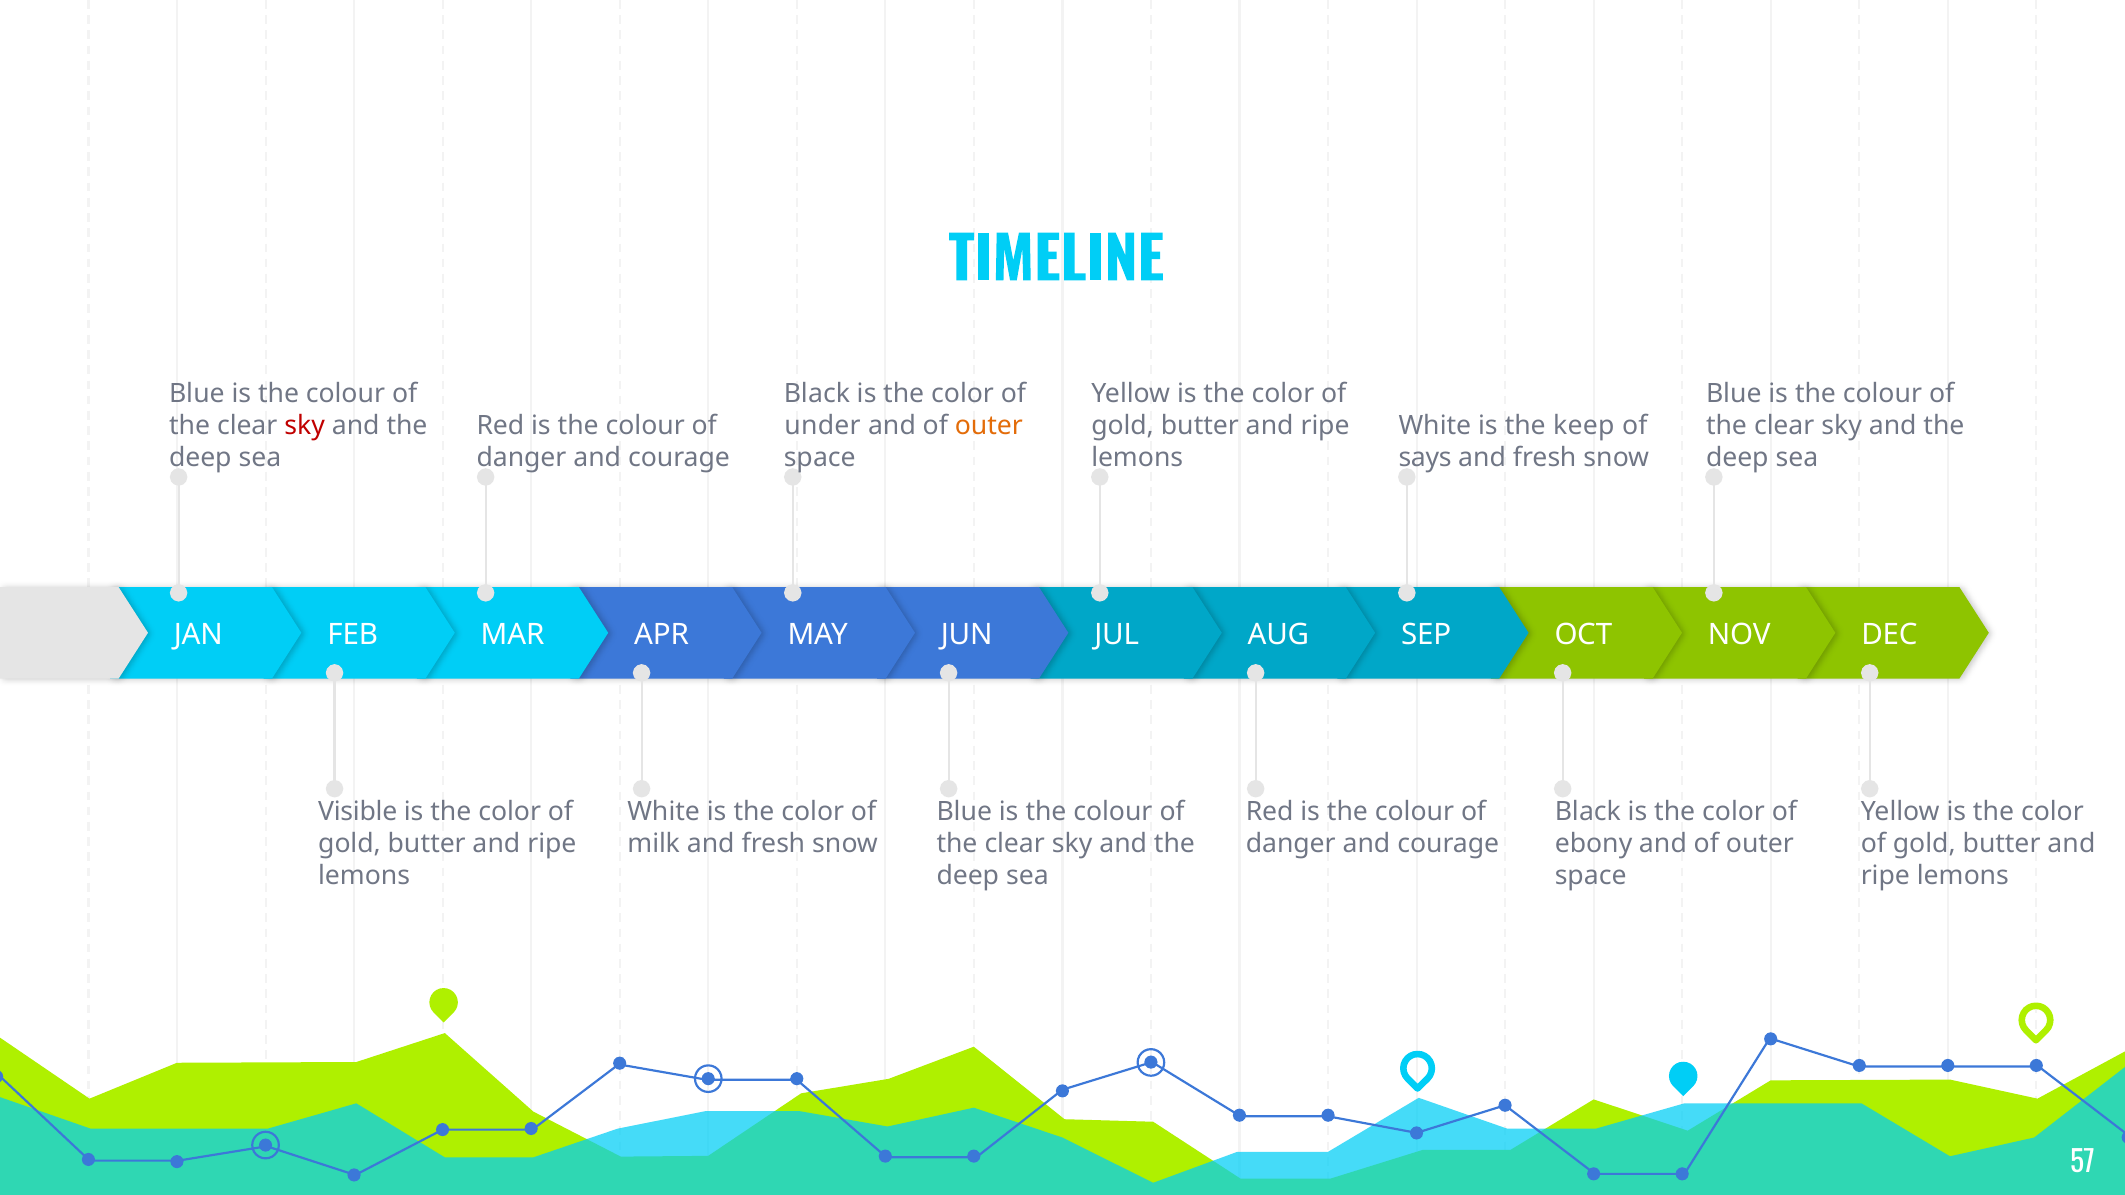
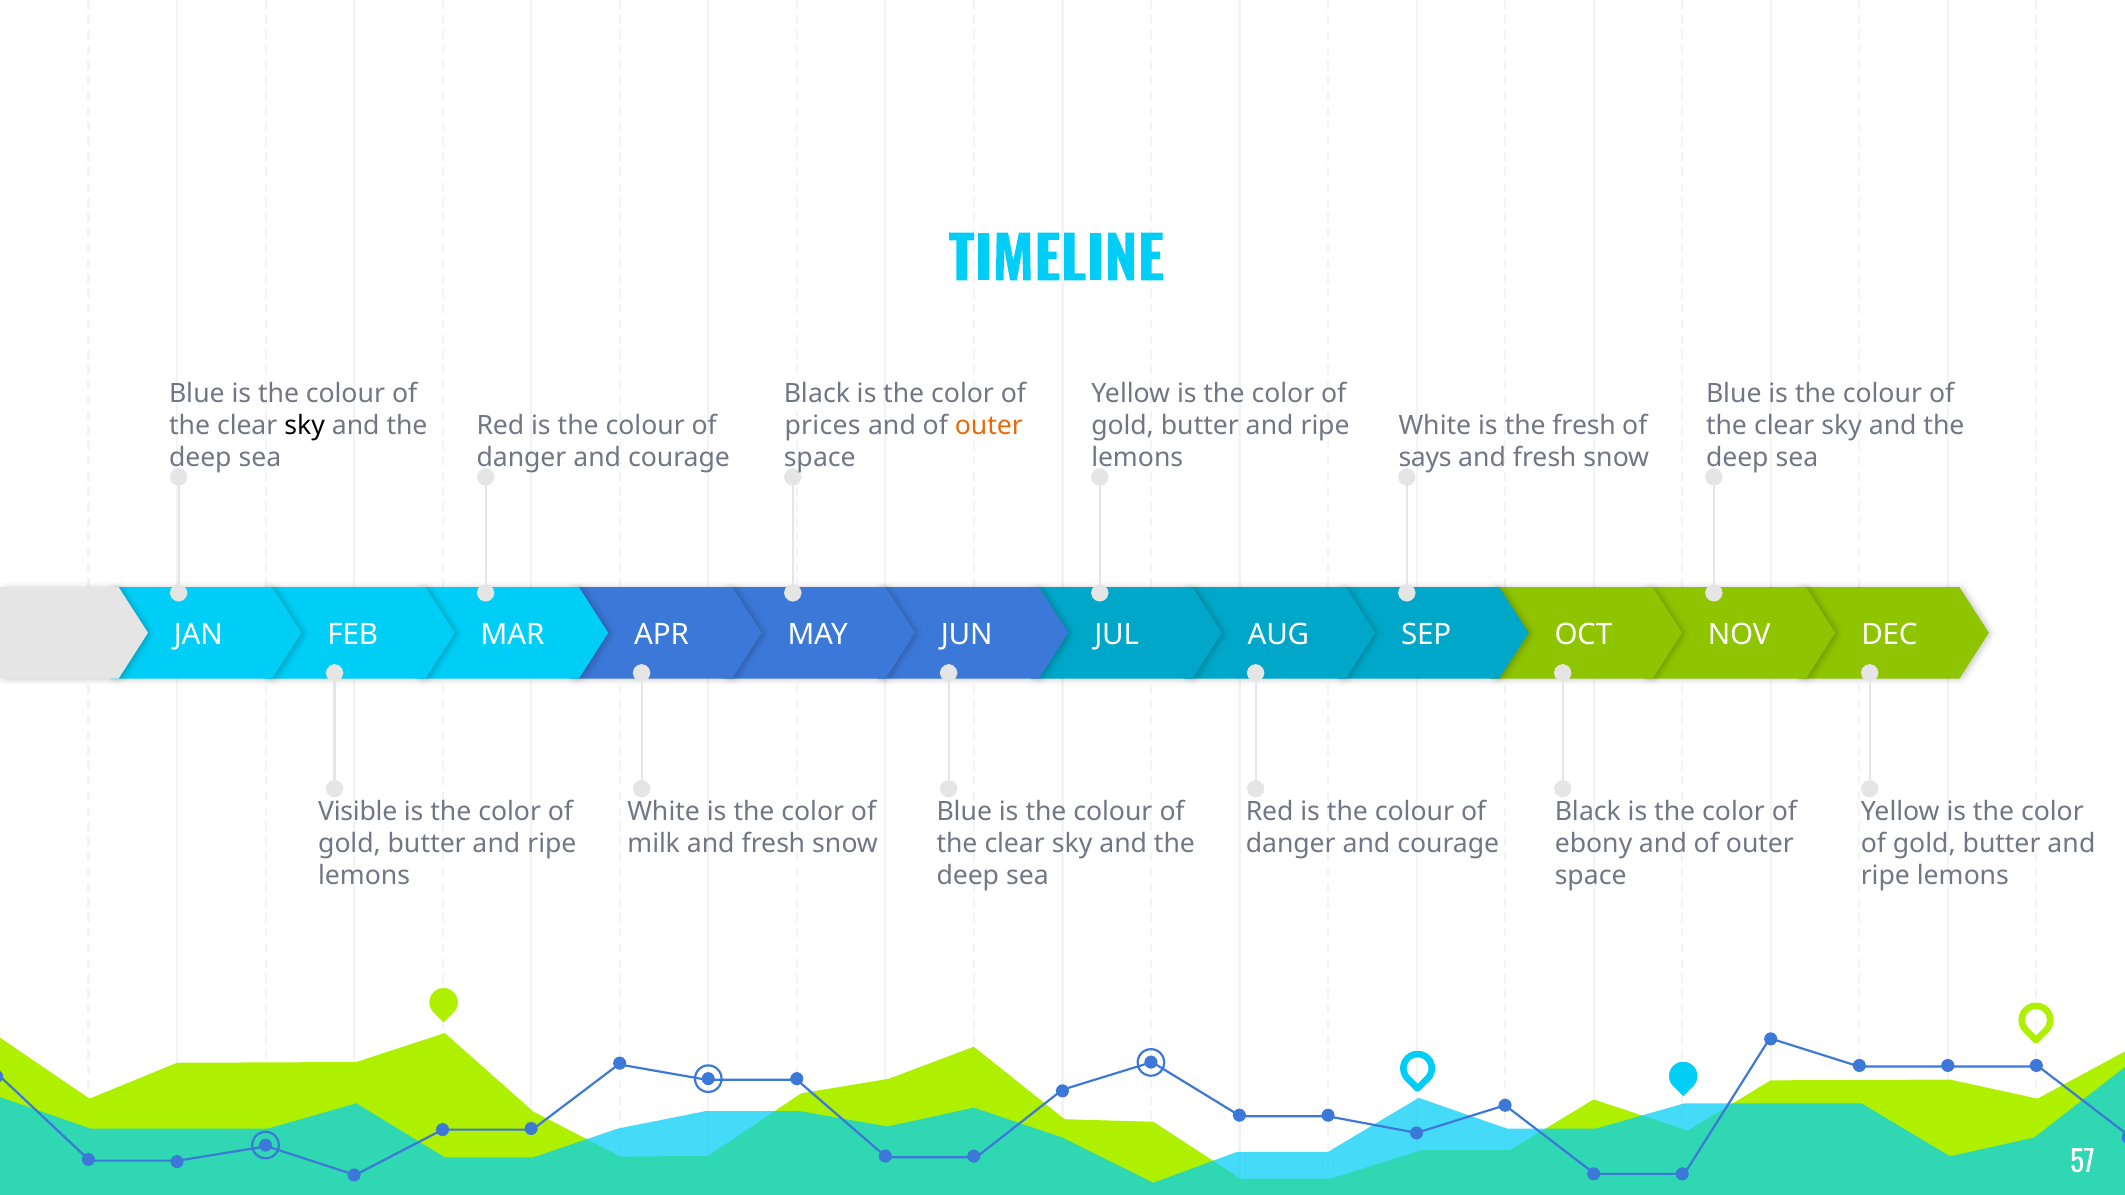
sky at (305, 426) colour: red -> black
under: under -> prices
the keep: keep -> fresh
